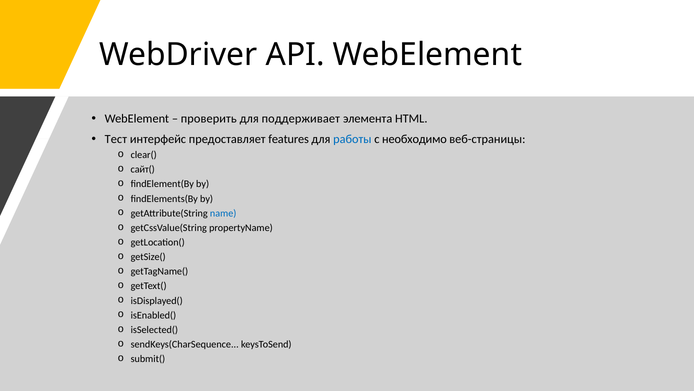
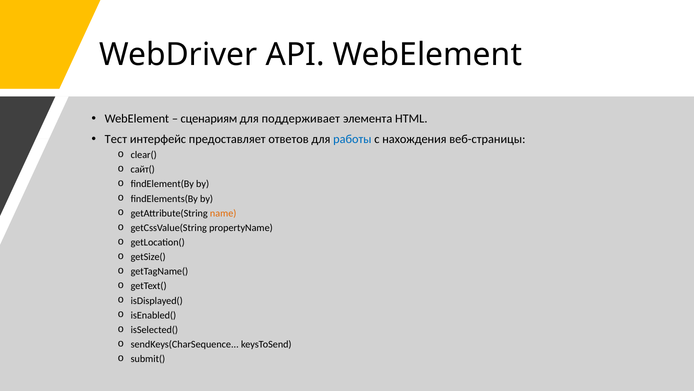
проверить: проверить -> сценариям
features: features -> ответов
необходимо: необходимо -> нахождения
name colour: blue -> orange
